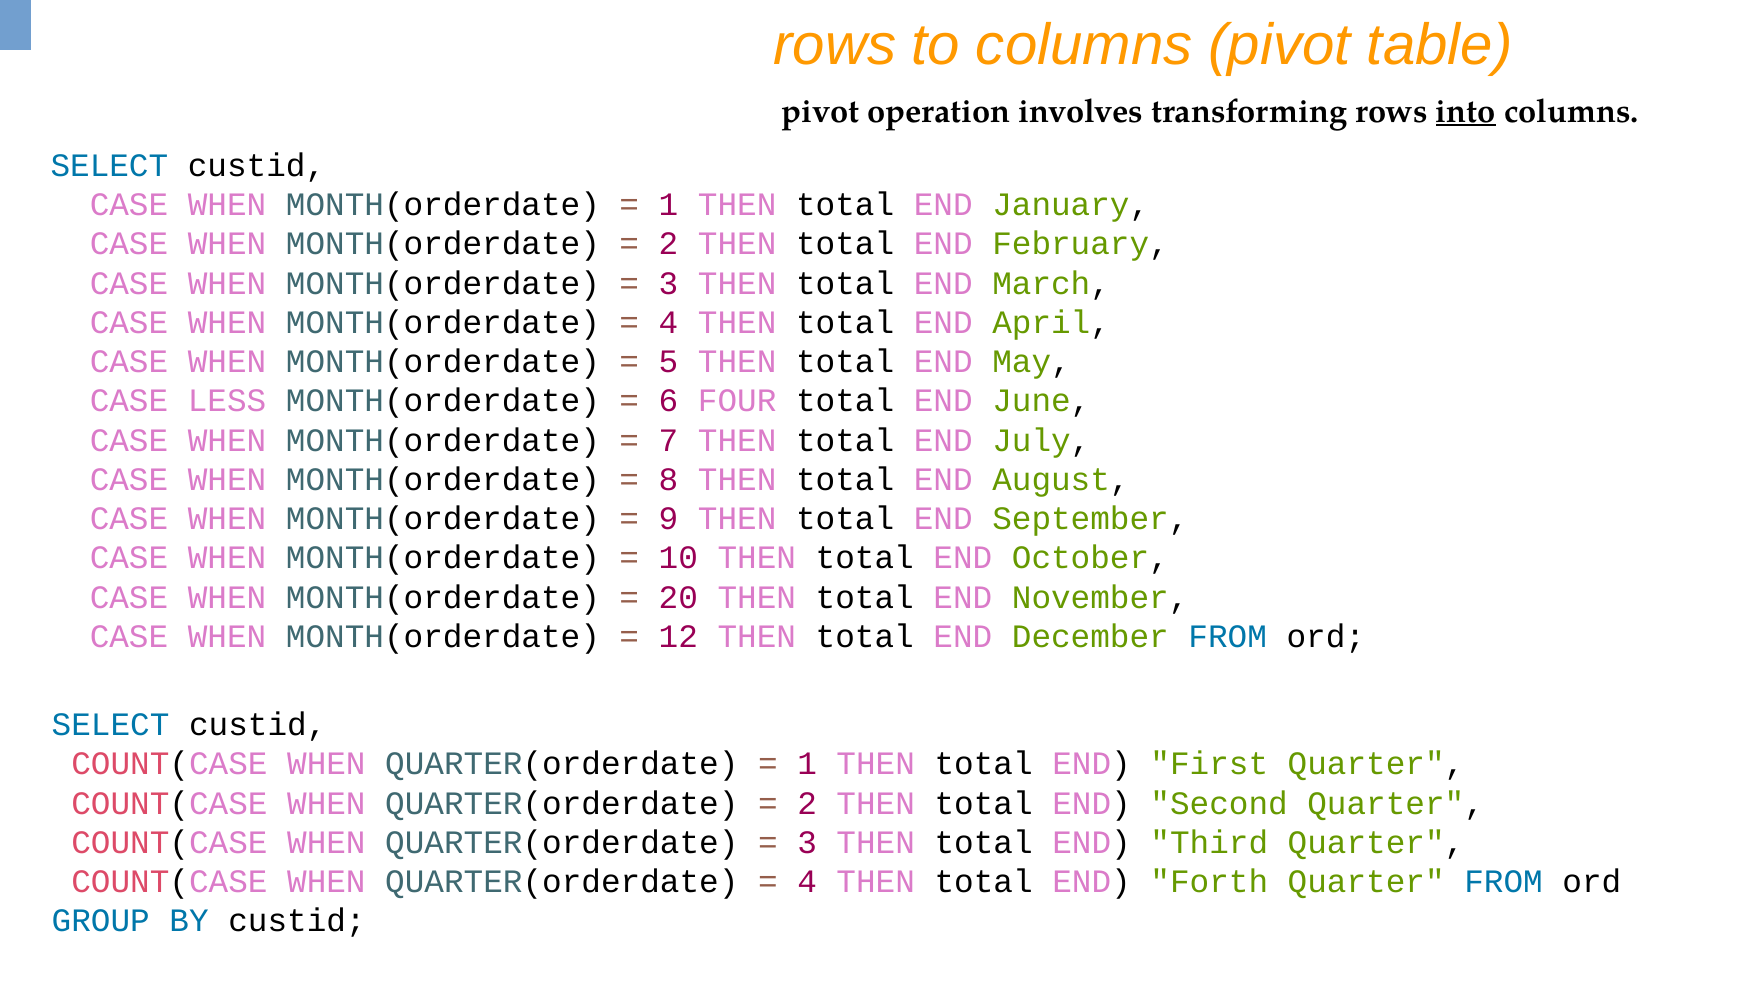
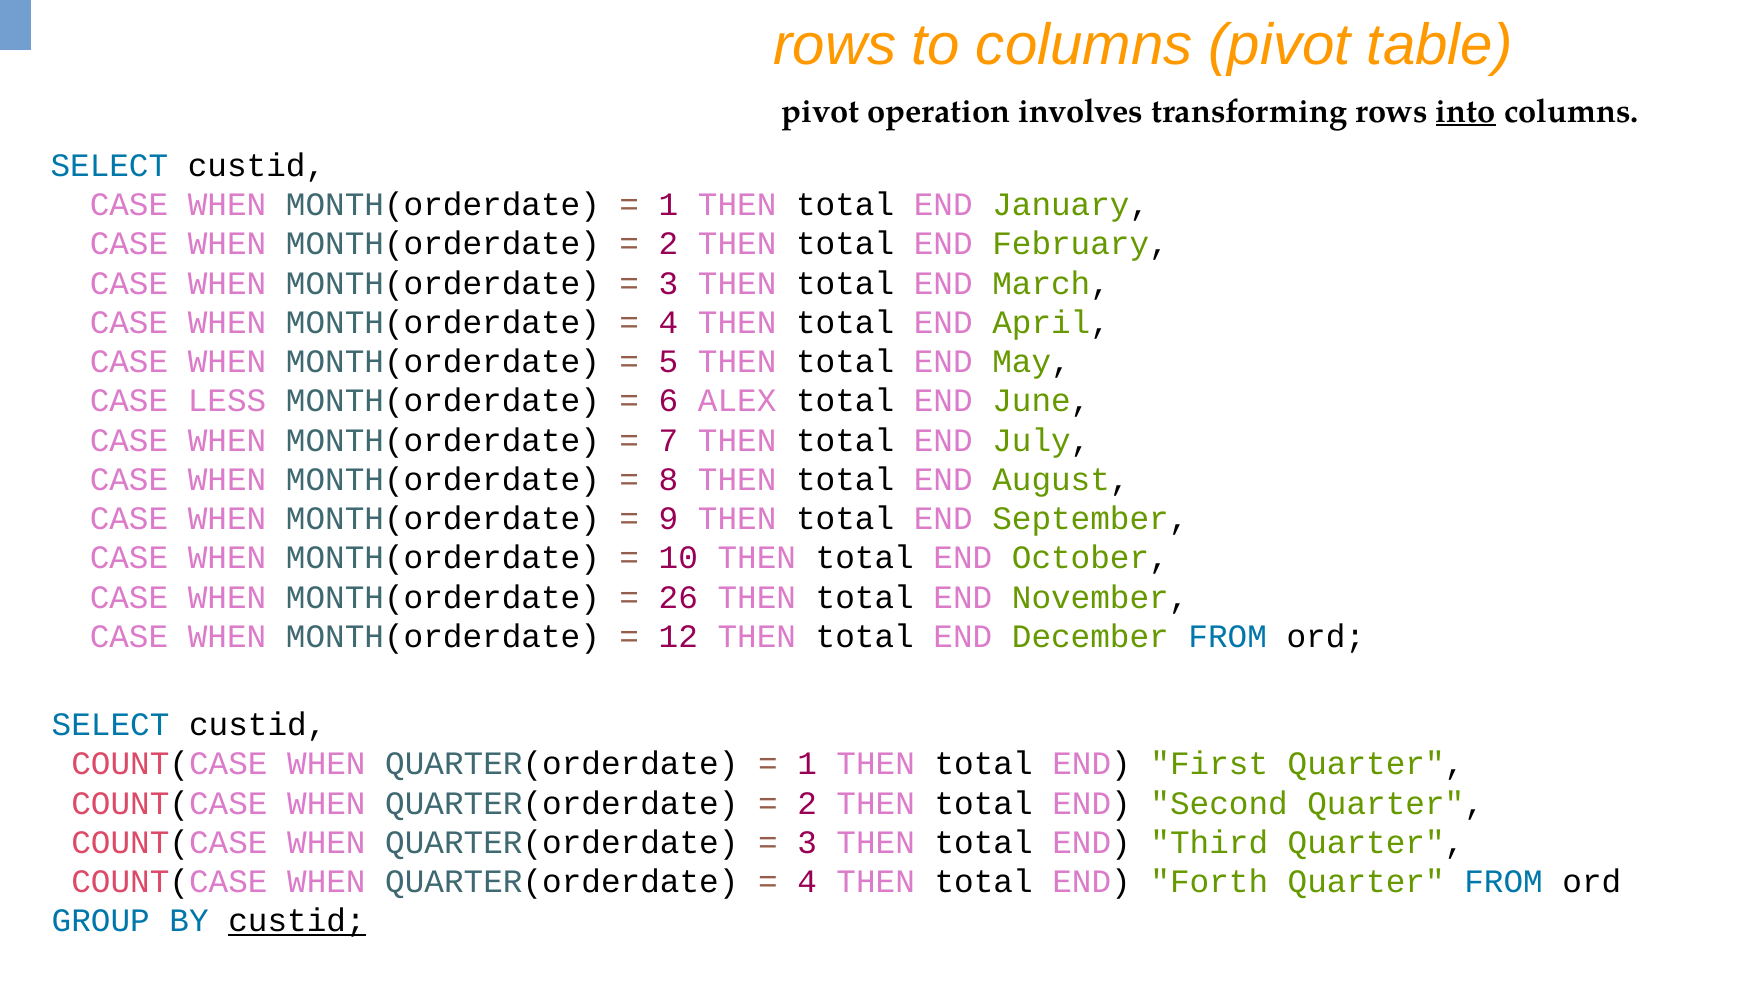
FOUR: FOUR -> ALEX
20: 20 -> 26
custid at (297, 921) underline: none -> present
